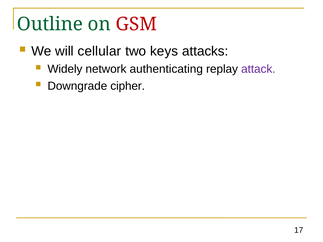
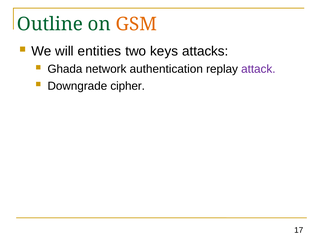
GSM colour: red -> orange
cellular: cellular -> entities
Widely: Widely -> Ghada
authenticating: authenticating -> authentication
